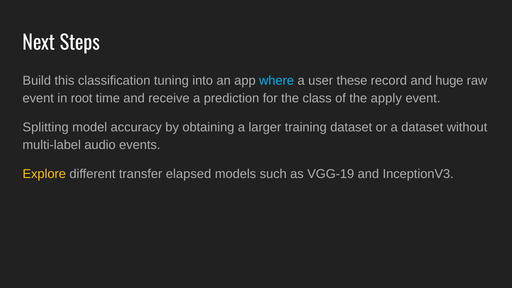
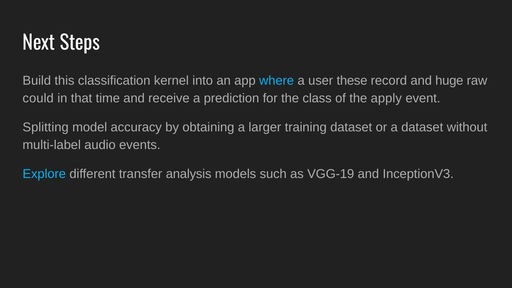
tuning: tuning -> kernel
event at (38, 98): event -> could
root: root -> that
Explore colour: yellow -> light blue
elapsed: elapsed -> analysis
